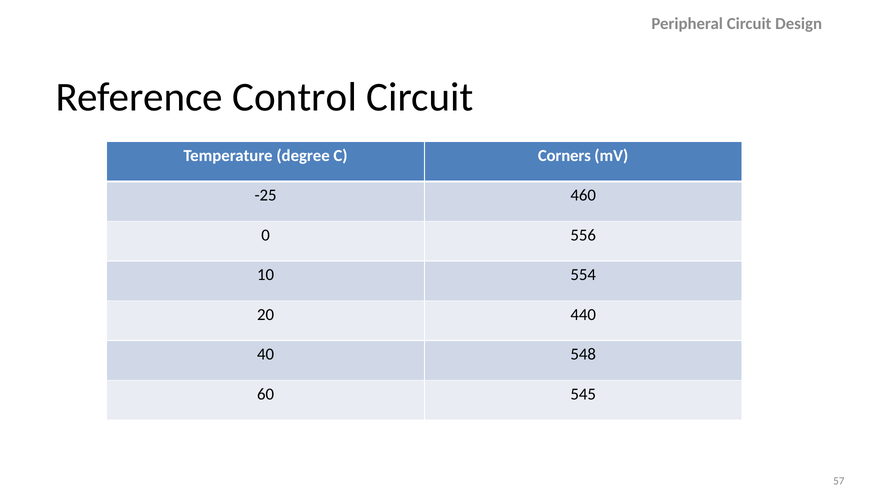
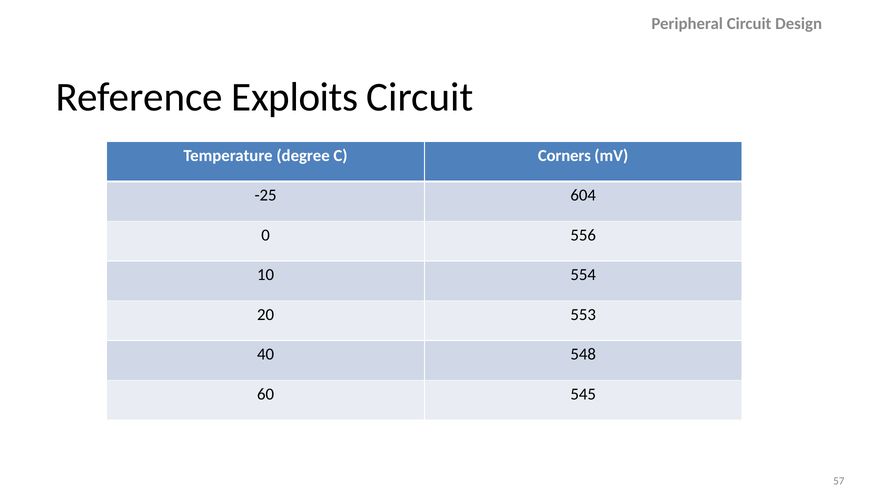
Control: Control -> Exploits
460: 460 -> 604
440: 440 -> 553
